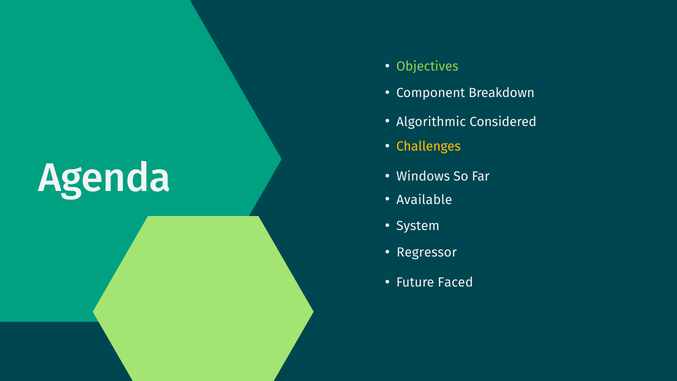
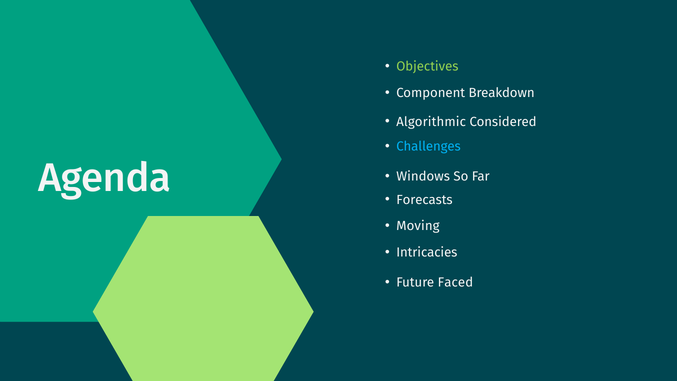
Challenges colour: yellow -> light blue
Available: Available -> Forecasts
System: System -> Moving
Regressor: Regressor -> Intricacies
